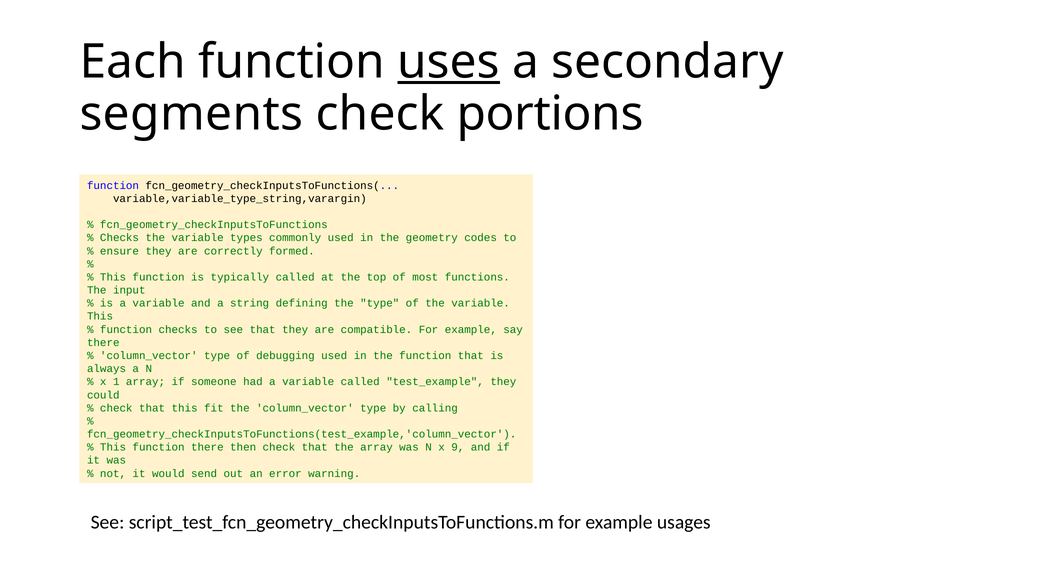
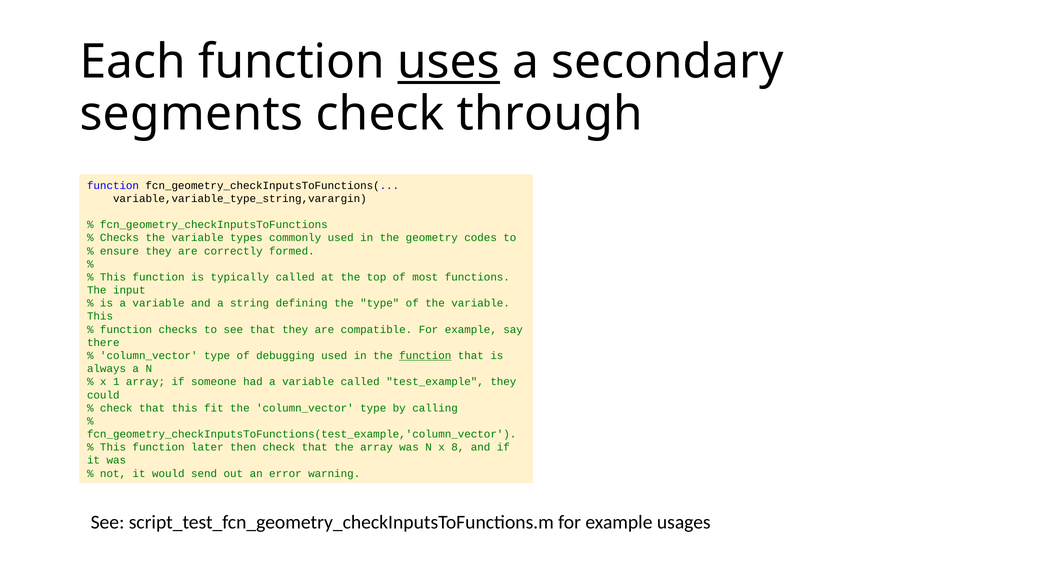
portions: portions -> through
function at (425, 356) underline: none -> present
function there: there -> later
9: 9 -> 8
